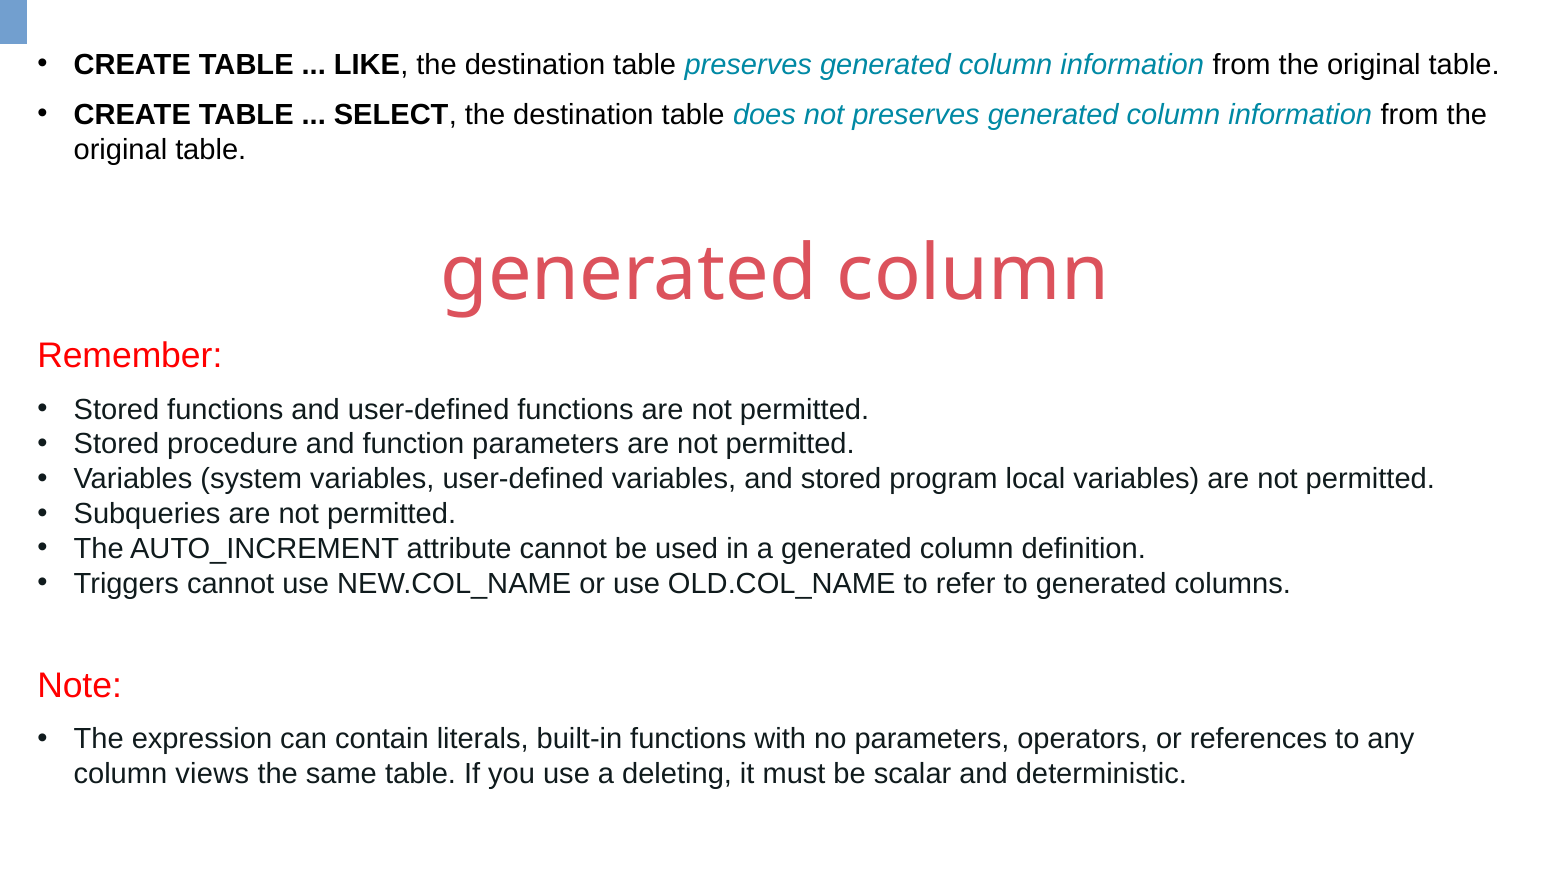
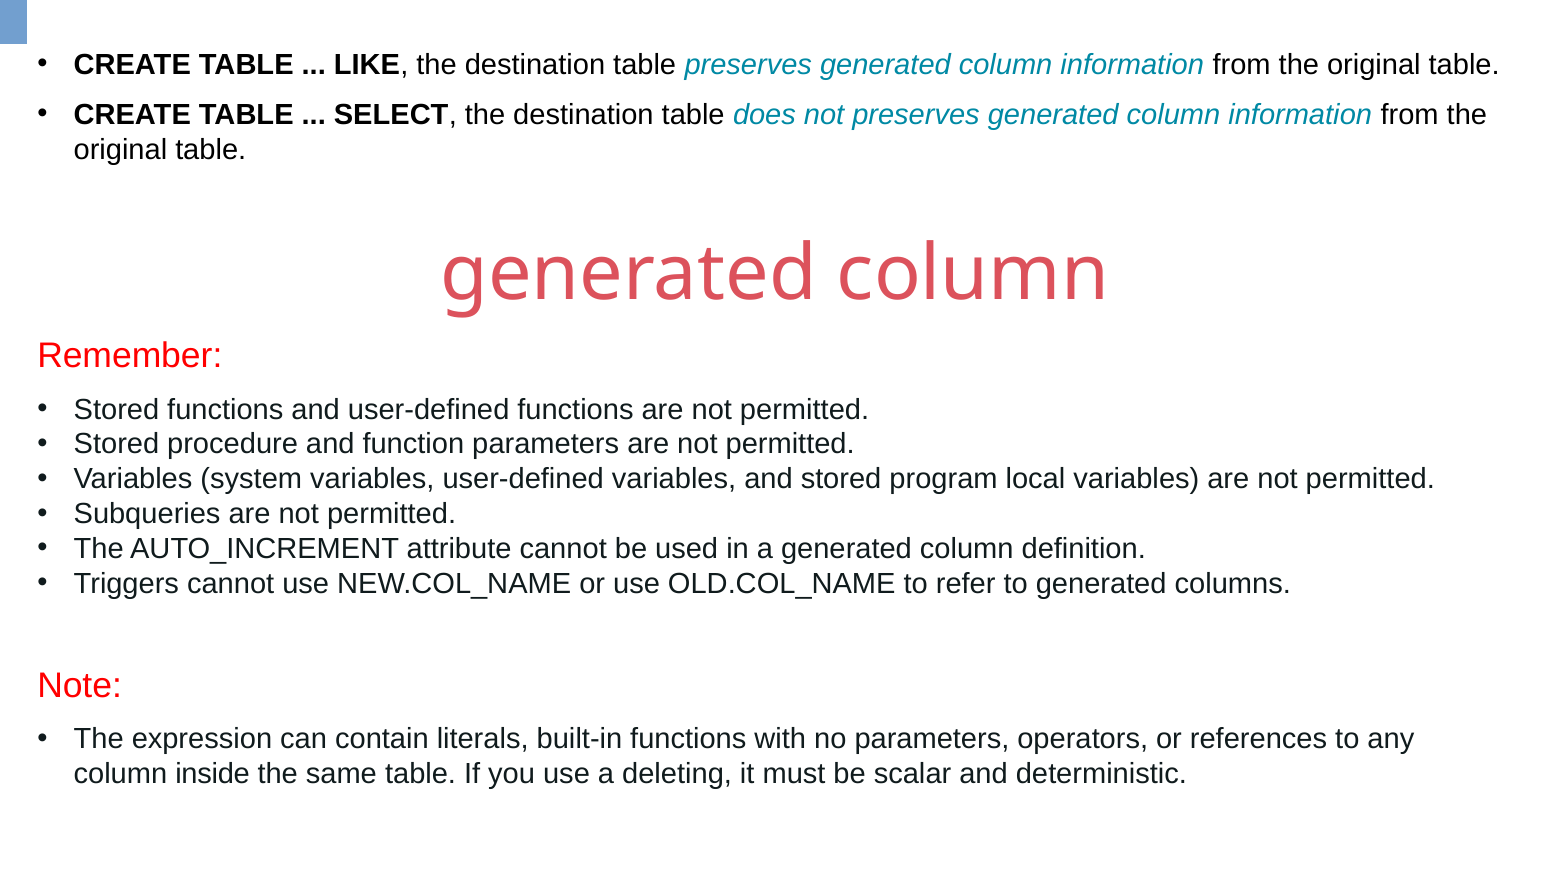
views: views -> inside
